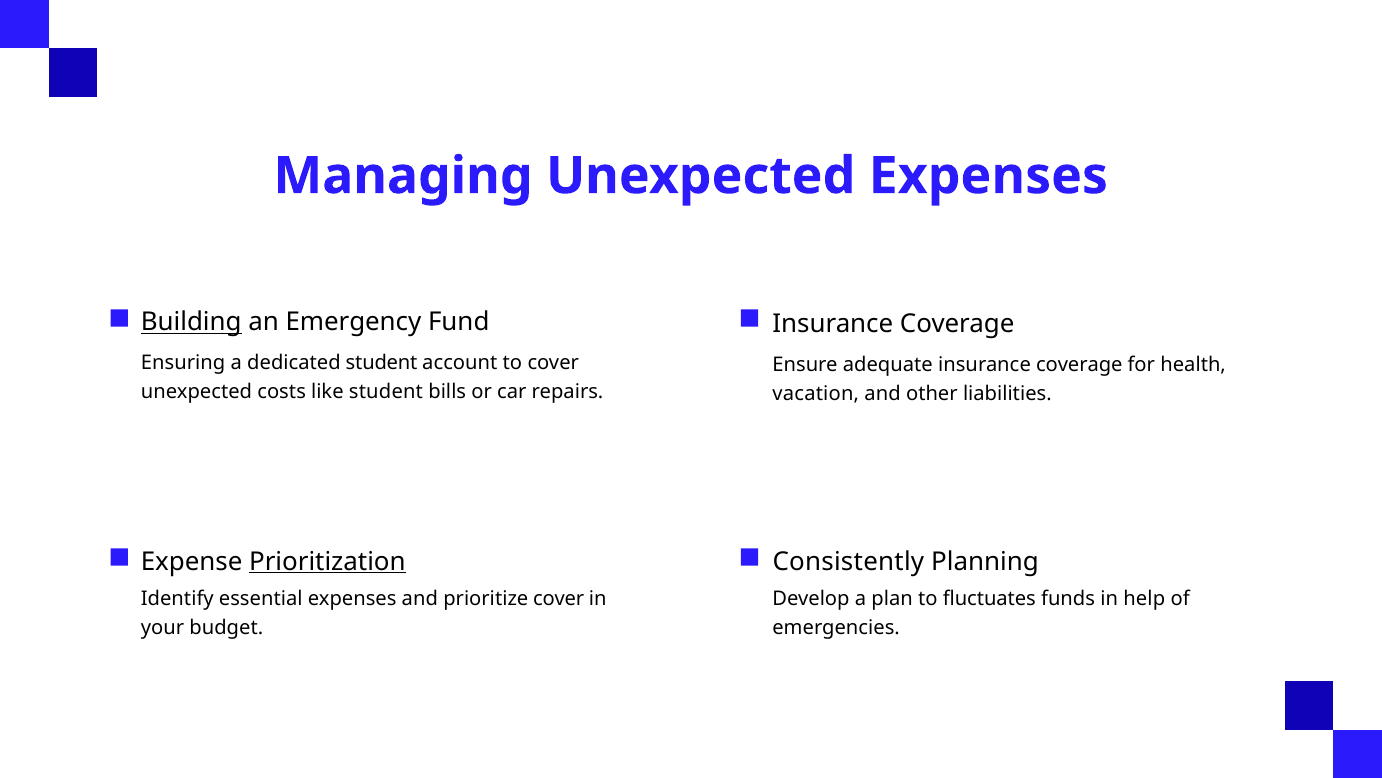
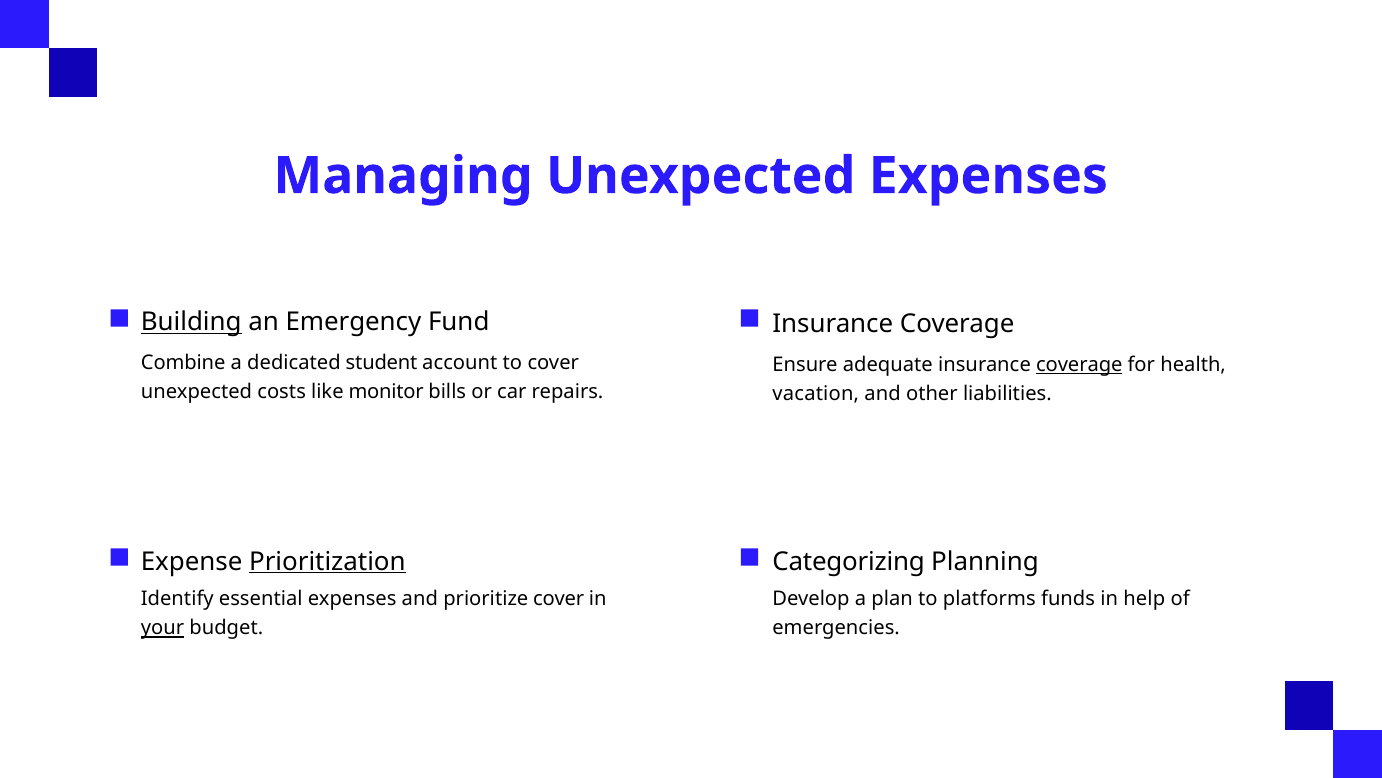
Ensuring: Ensuring -> Combine
coverage at (1079, 364) underline: none -> present
like student: student -> monitor
Consistently: Consistently -> Categorizing
fluctuates: fluctuates -> platforms
your underline: none -> present
